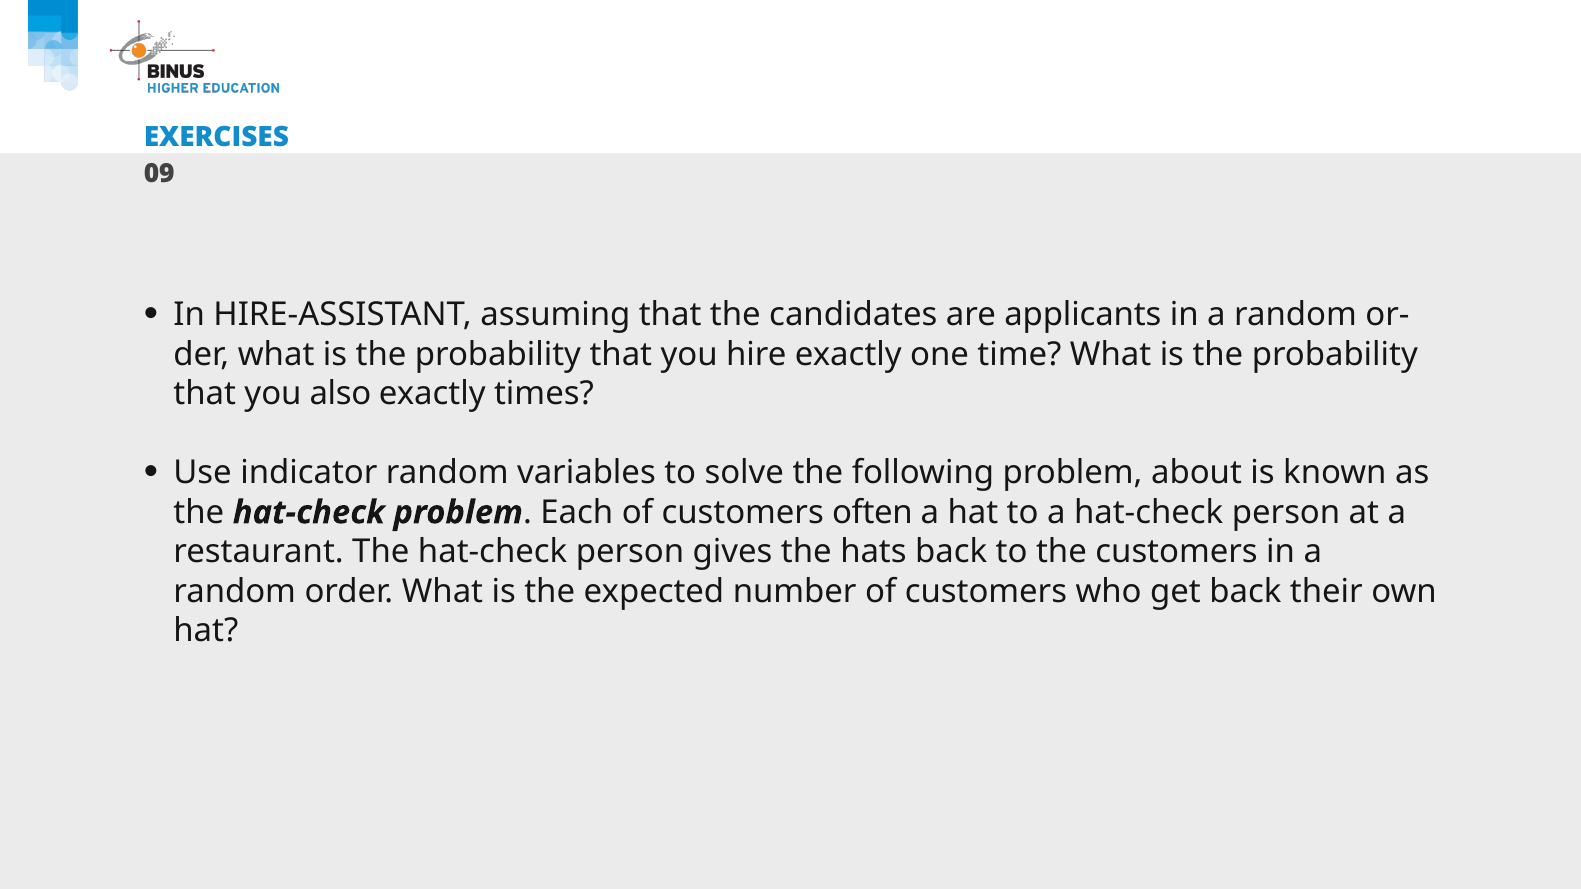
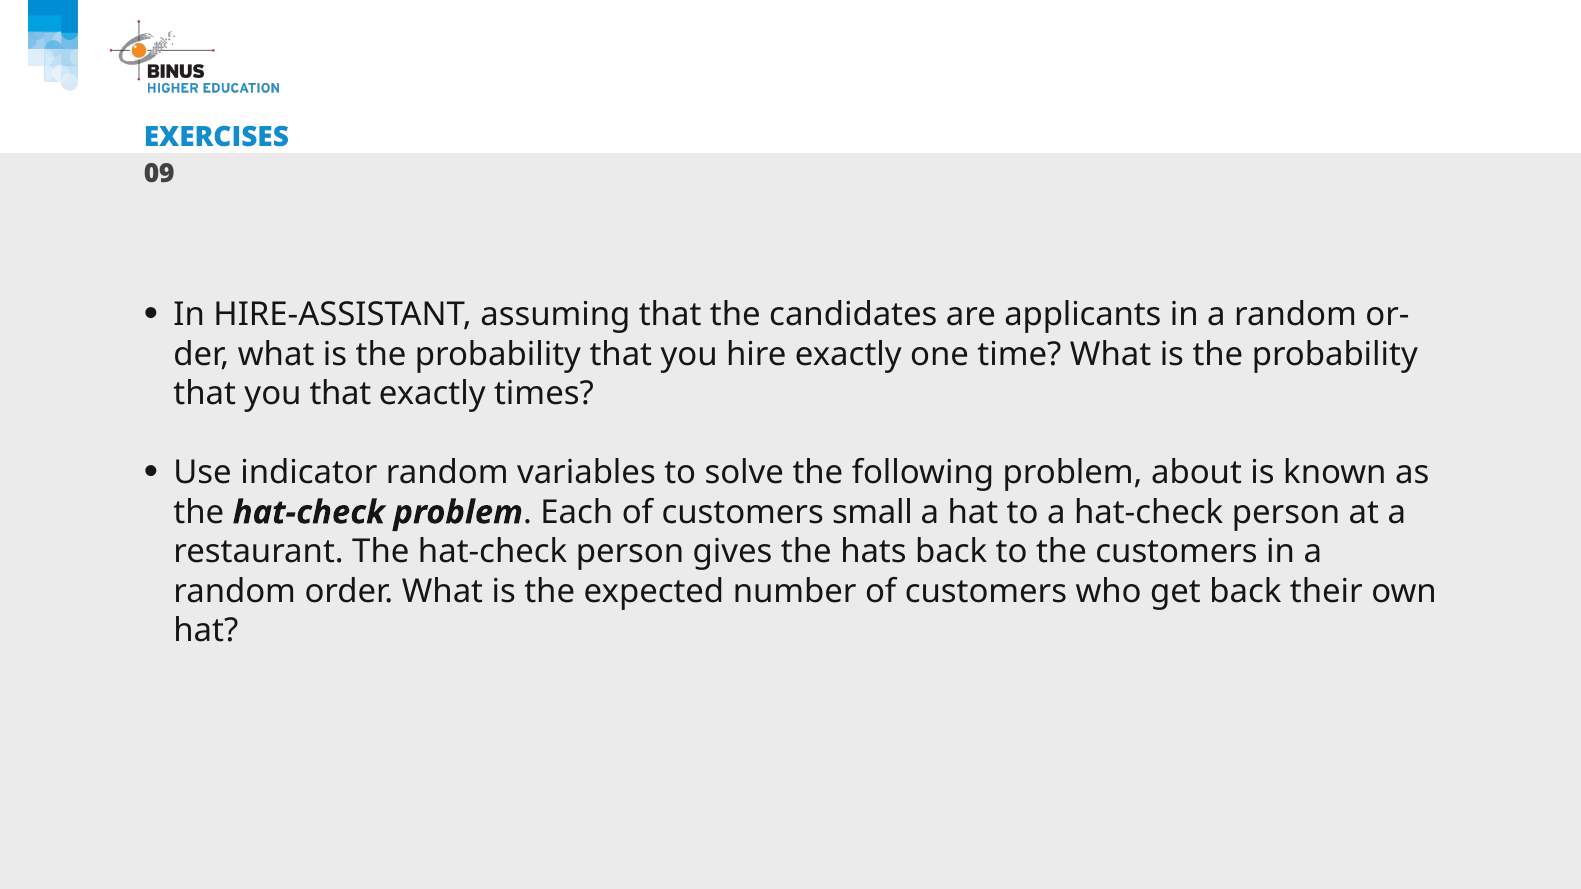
you also: also -> that
often: often -> small
